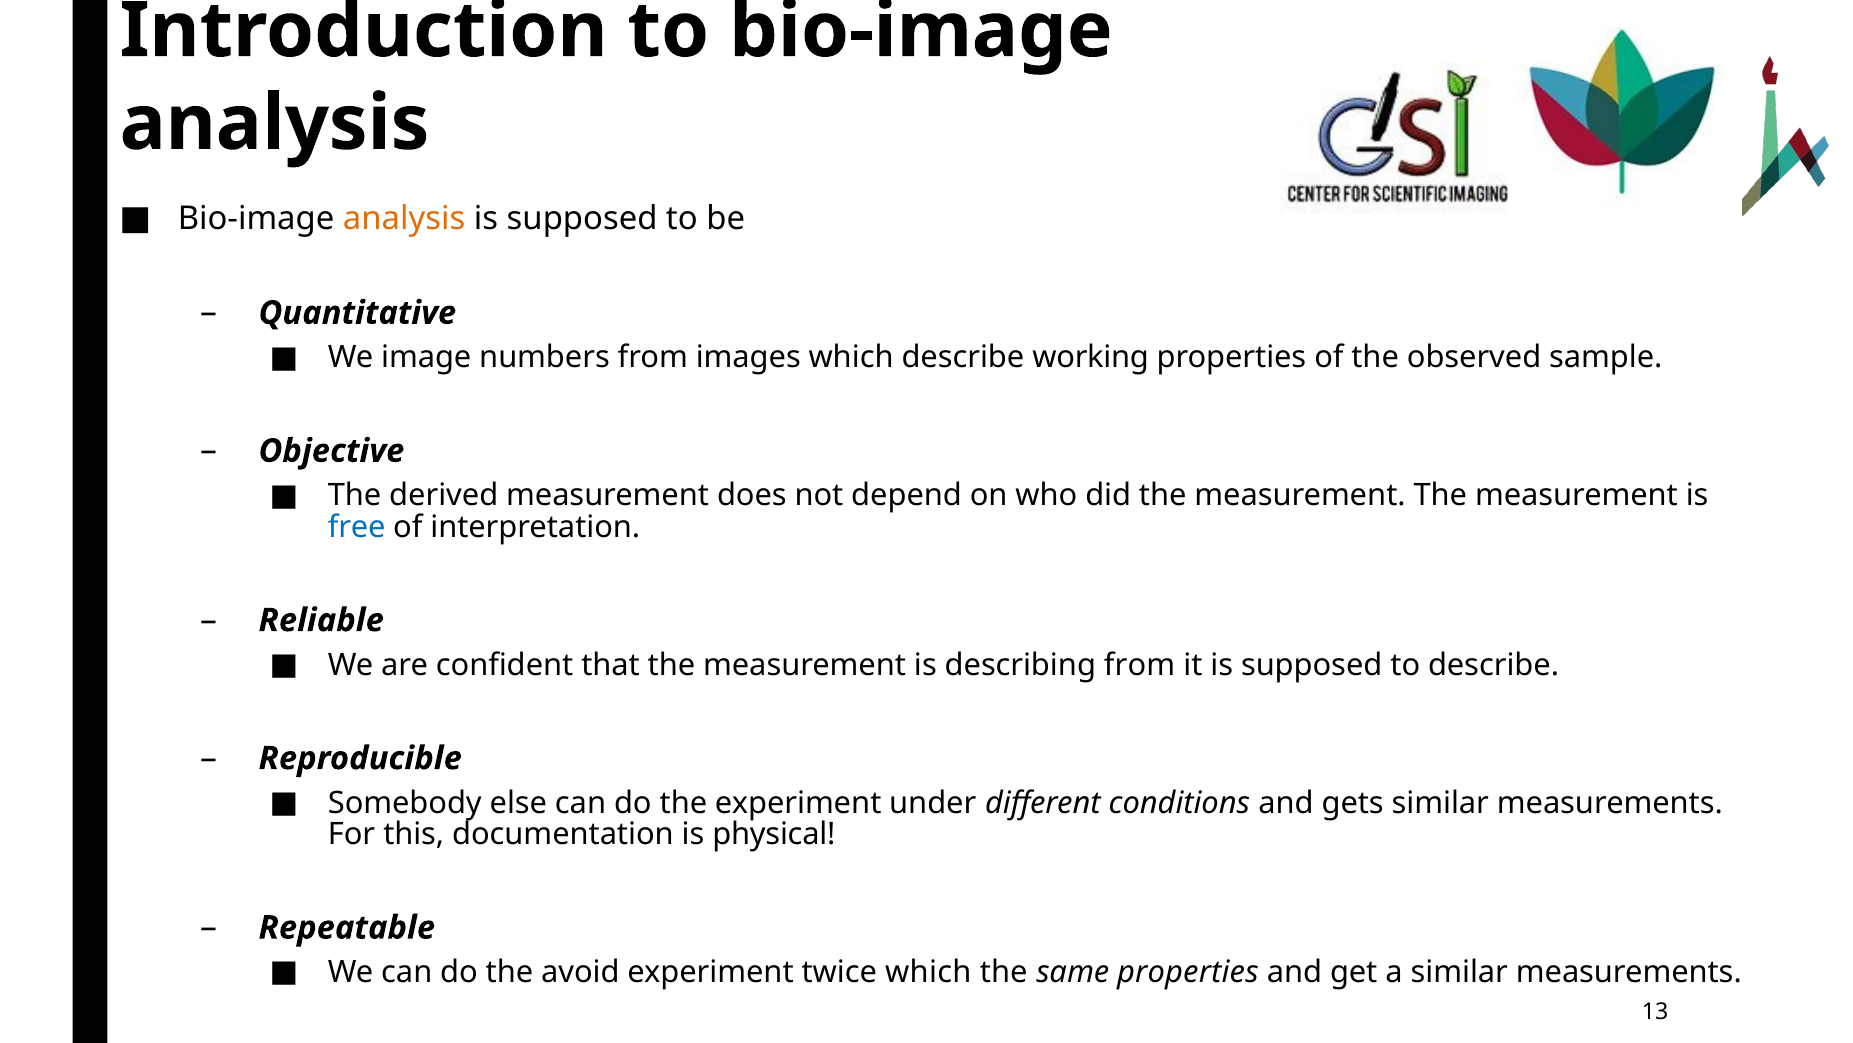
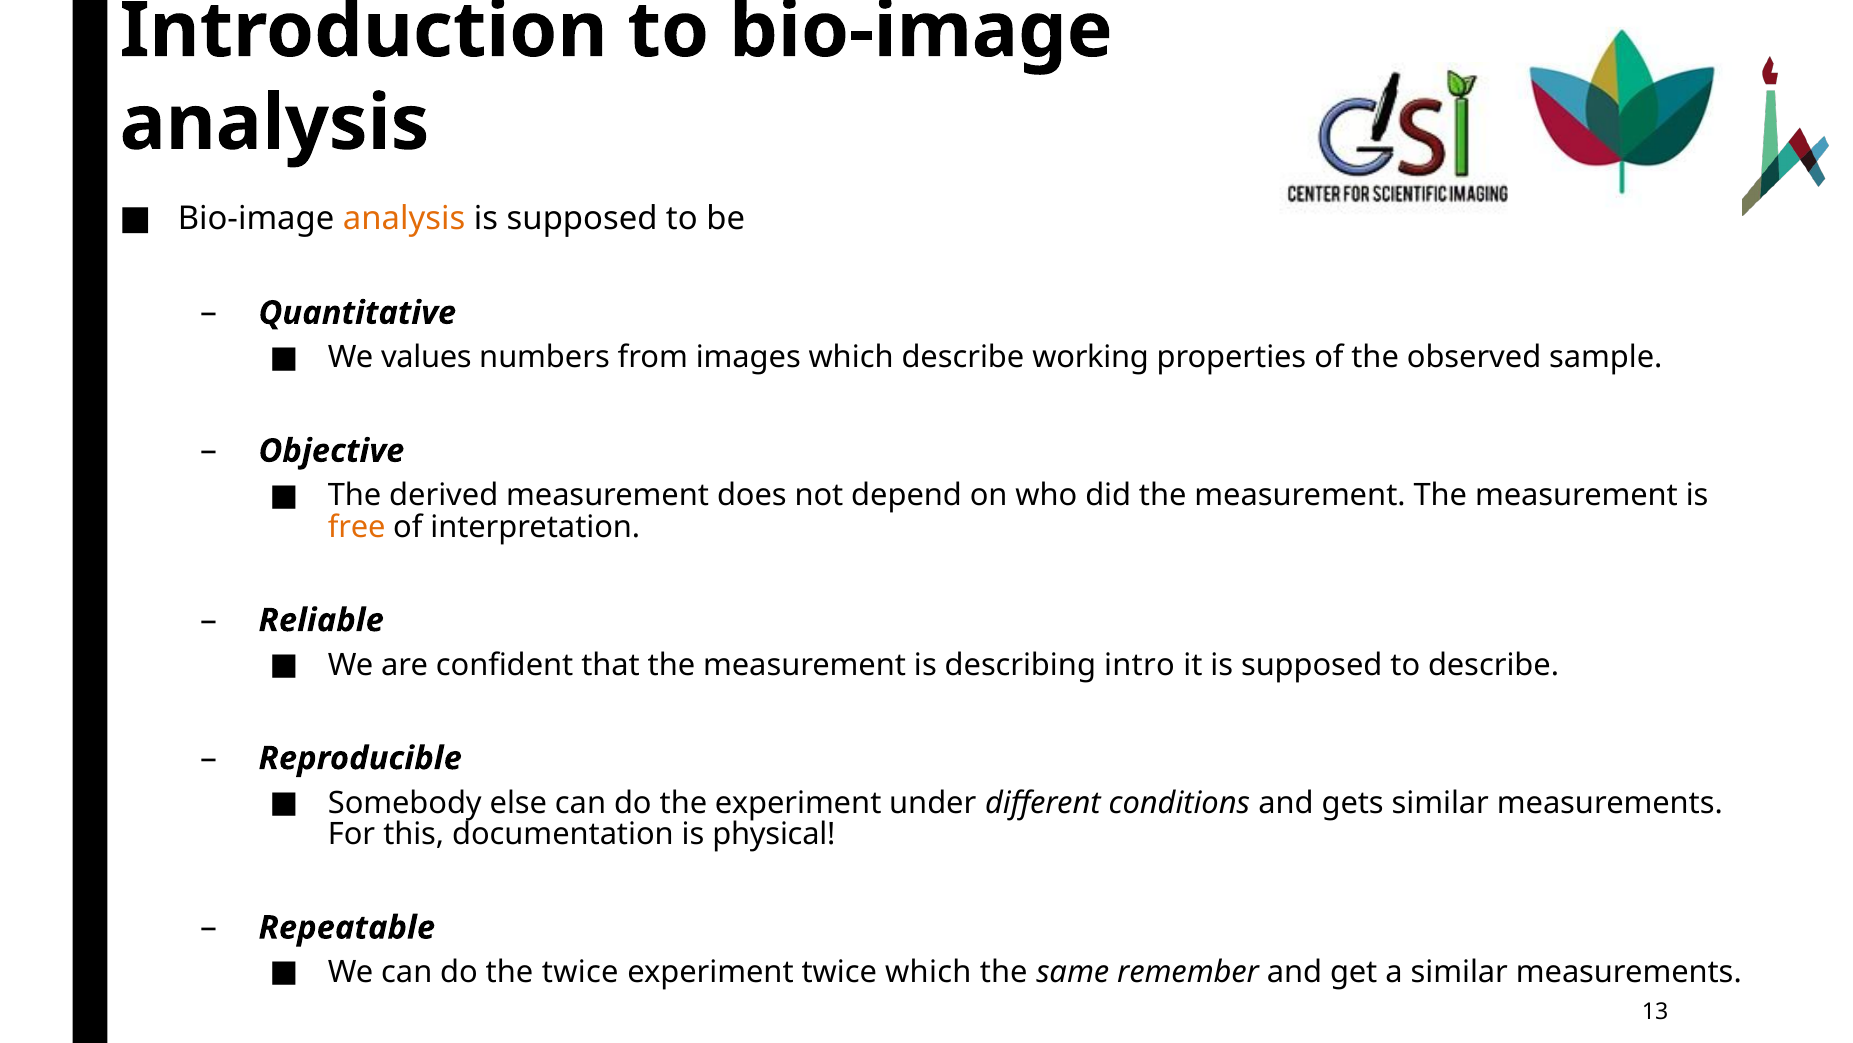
image: image -> values
free colour: blue -> orange
describing from: from -> intro
the avoid: avoid -> twice
same properties: properties -> remember
